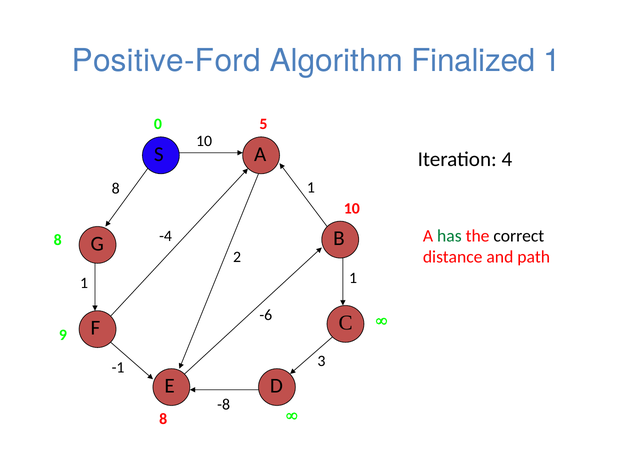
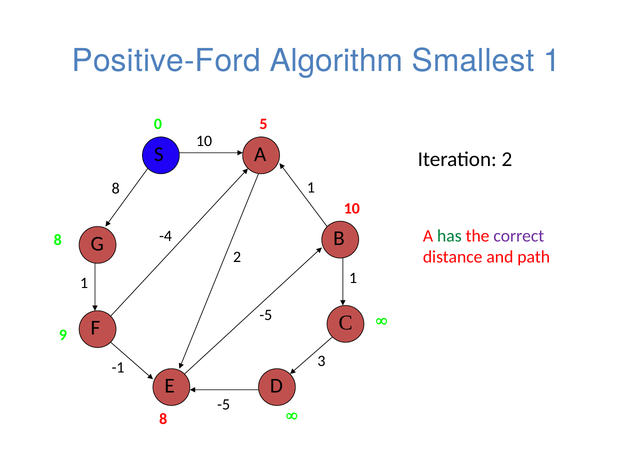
Finalized: Finalized -> Smallest
Iteration 4: 4 -> 2
correct colour: black -> purple
-6 at (266, 315): -6 -> -5
-8 at (224, 405): -8 -> -5
